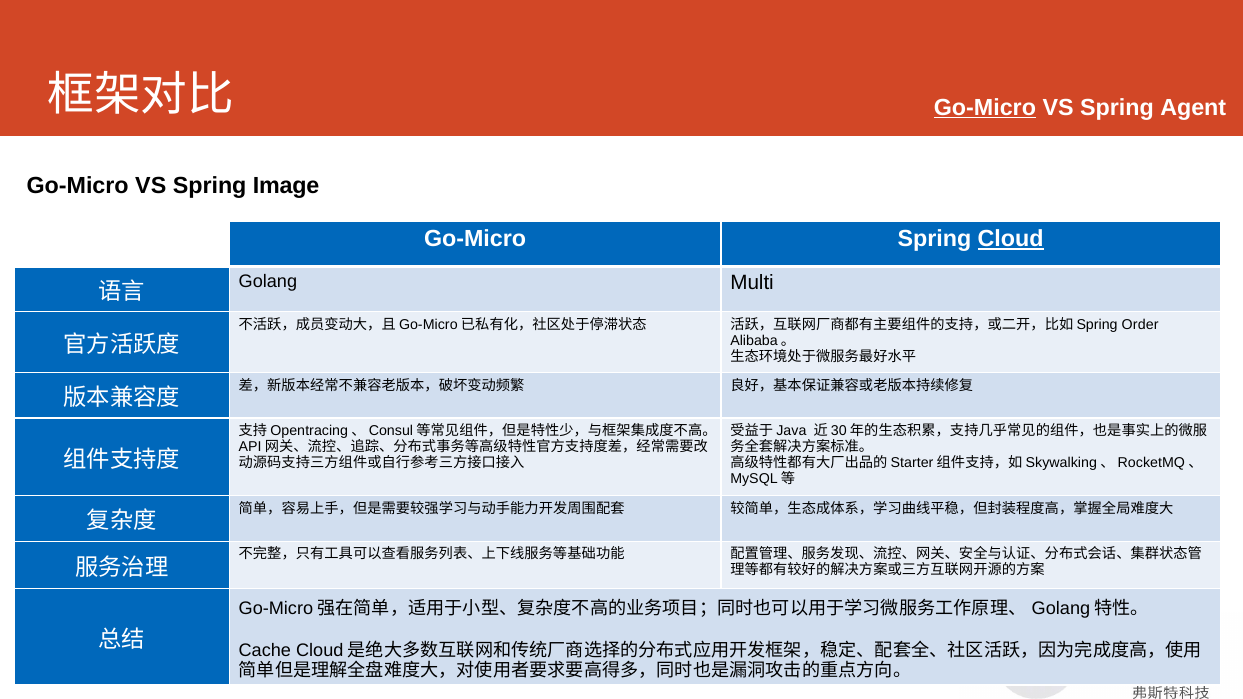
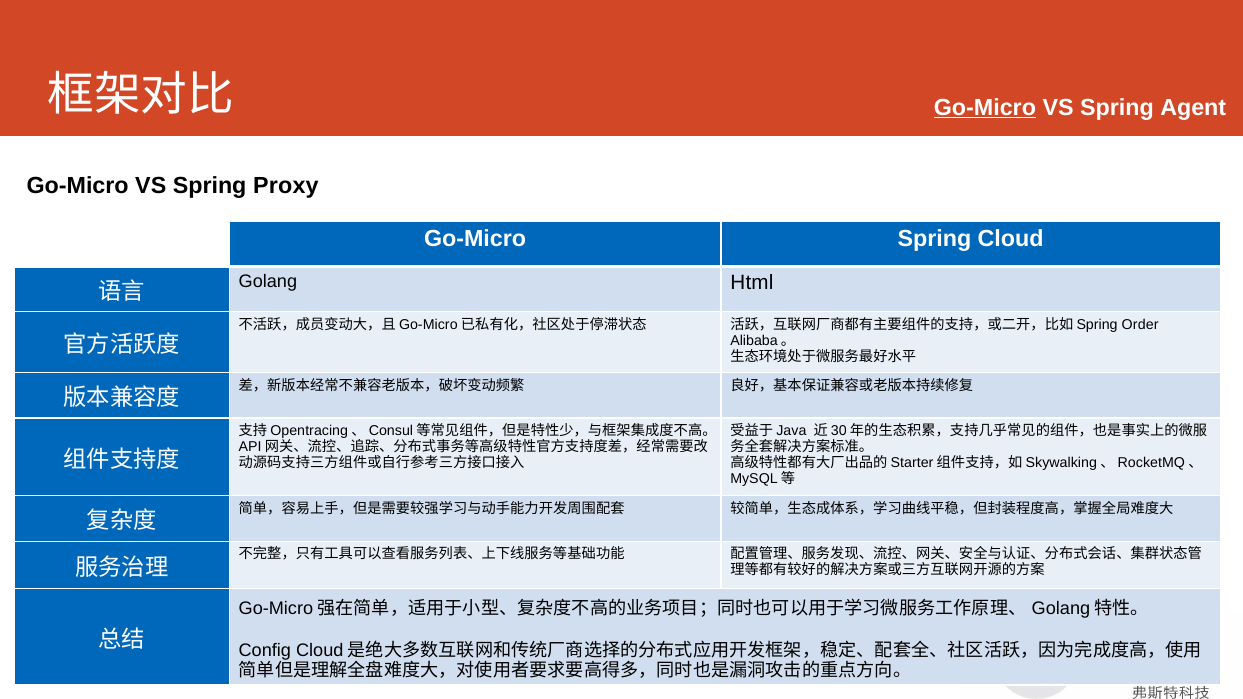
Image: Image -> Proxy
Cloud underline: present -> none
Multi: Multi -> Html
Cache: Cache -> Config
